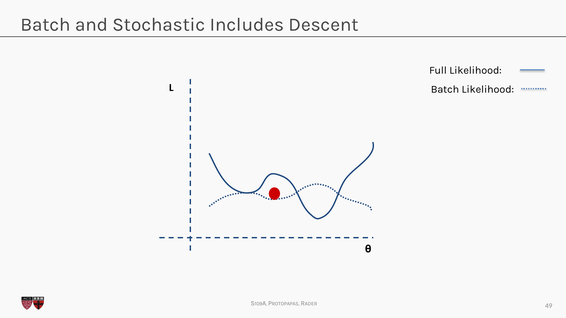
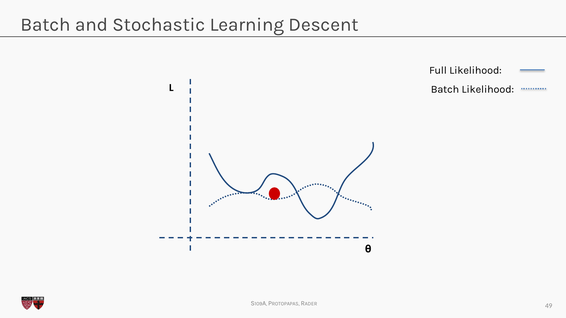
Includes: Includes -> Learning
